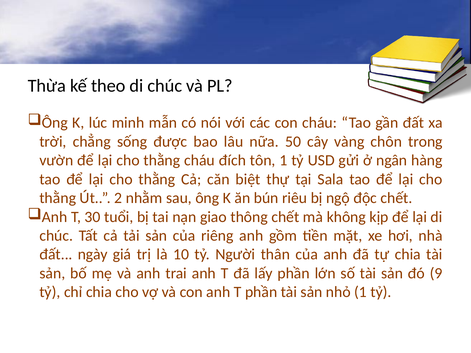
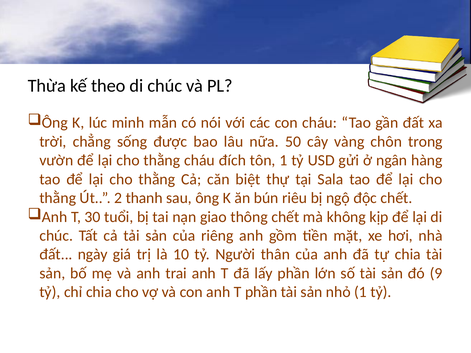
nhằm: nhằm -> thanh
